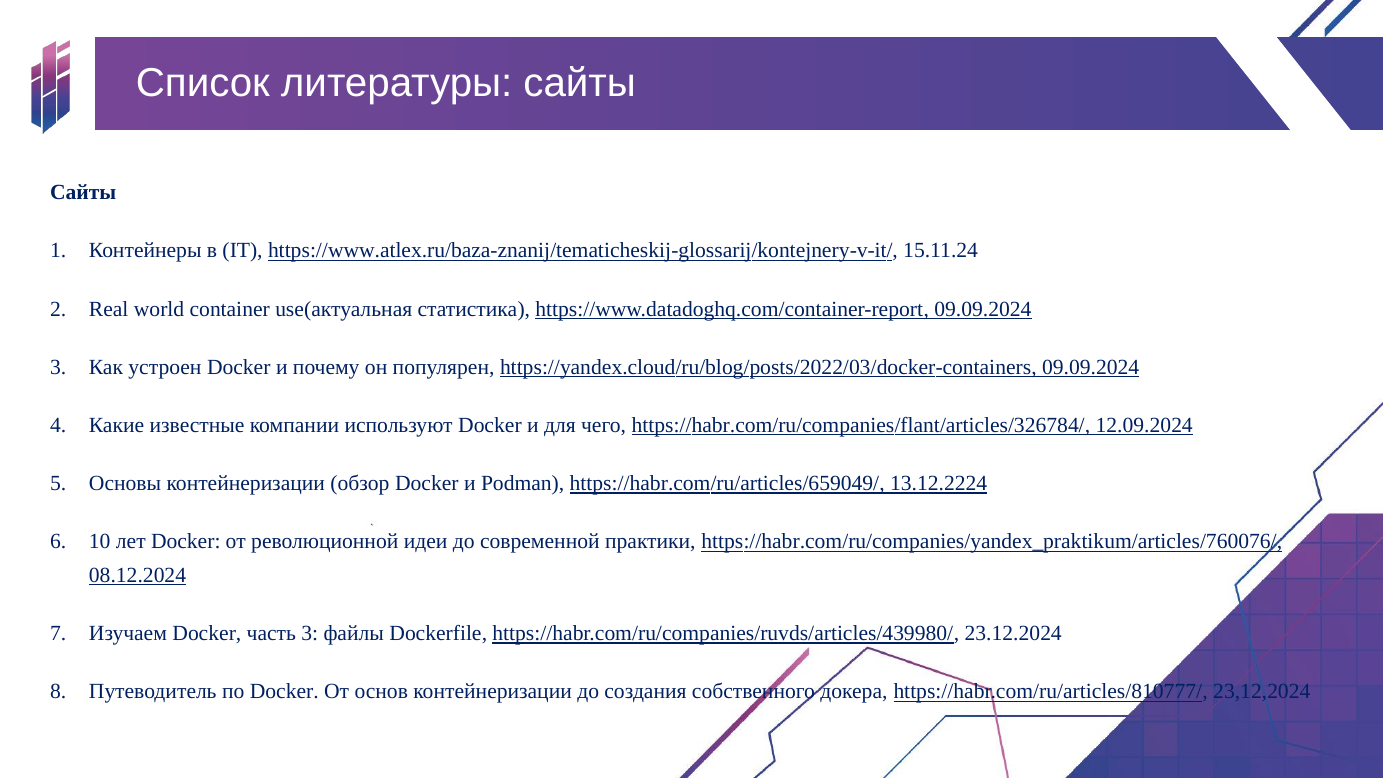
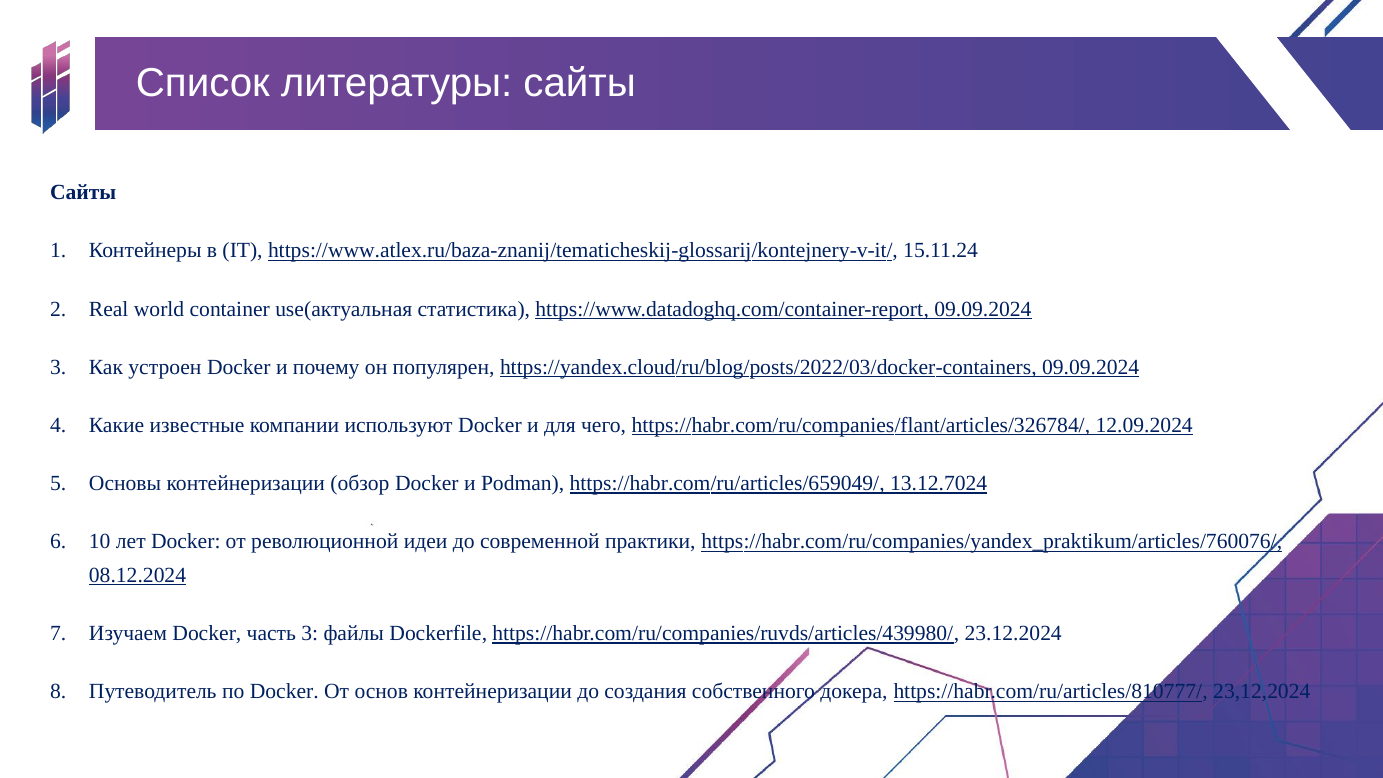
13.12.2224: 13.12.2224 -> 13.12.7024
